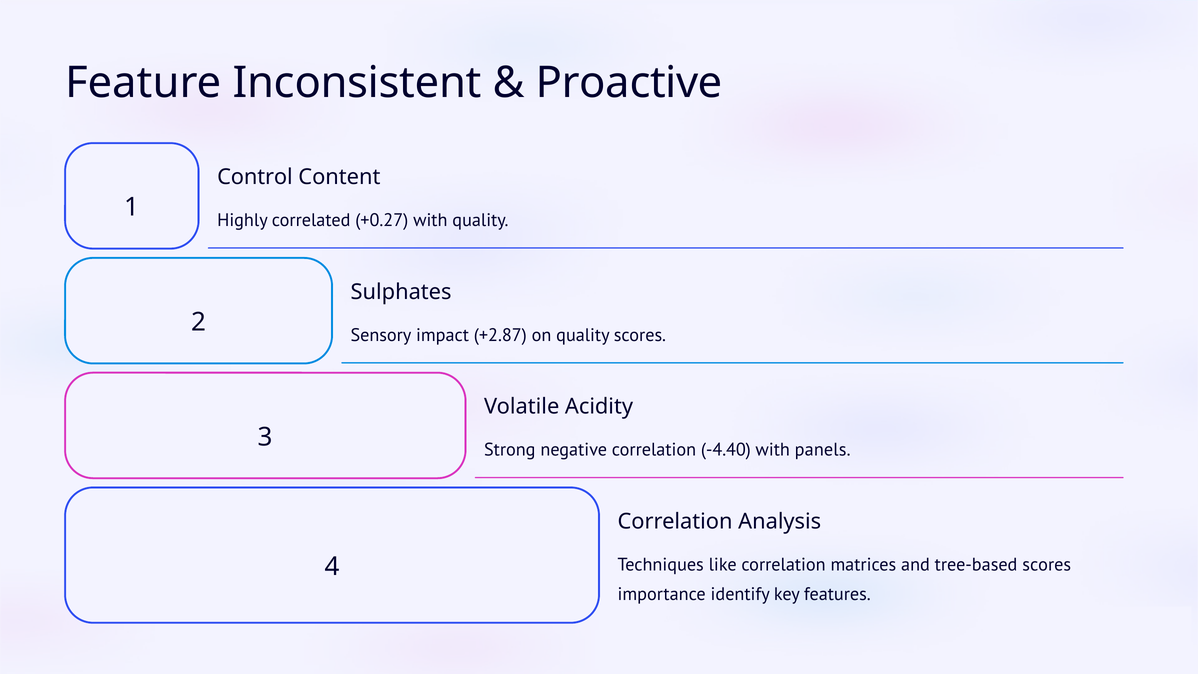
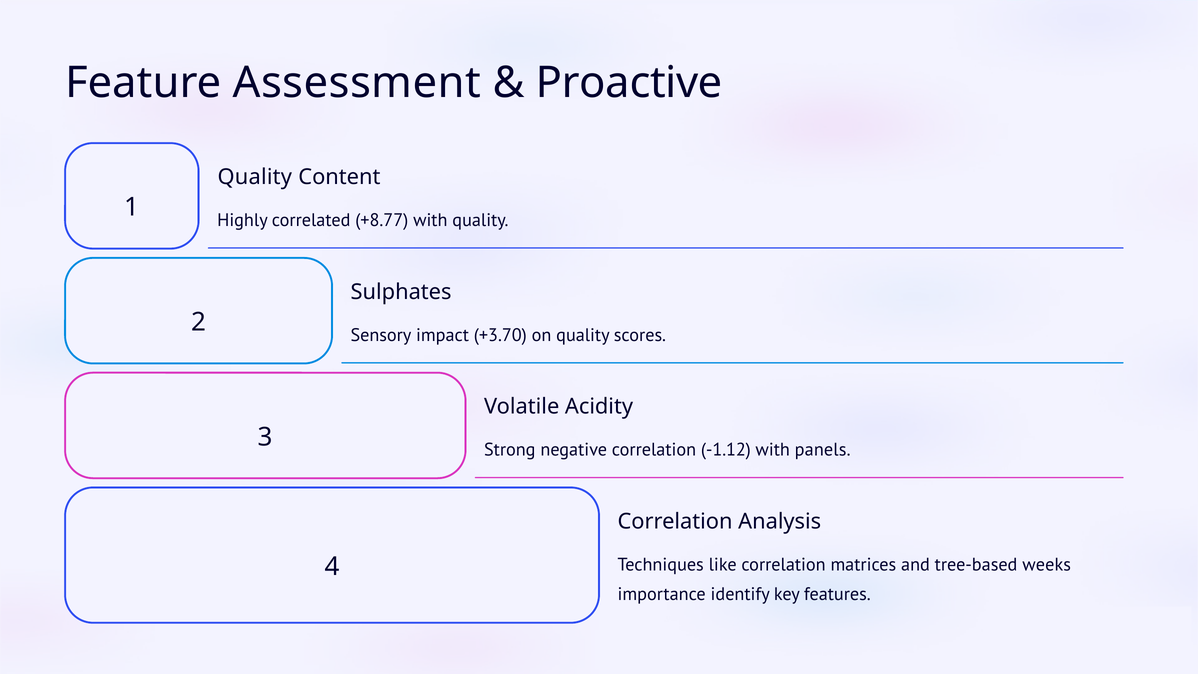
Inconsistent: Inconsistent -> Assessment
Control at (255, 177): Control -> Quality
+0.27: +0.27 -> +8.77
+2.87: +2.87 -> +3.70
-4.40: -4.40 -> -1.12
tree-based scores: scores -> weeks
